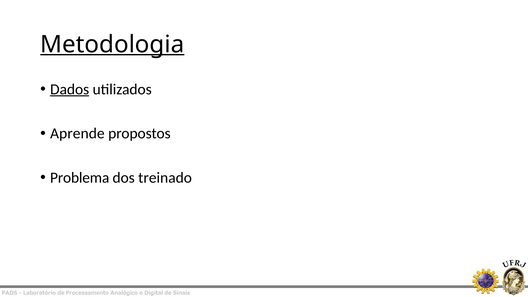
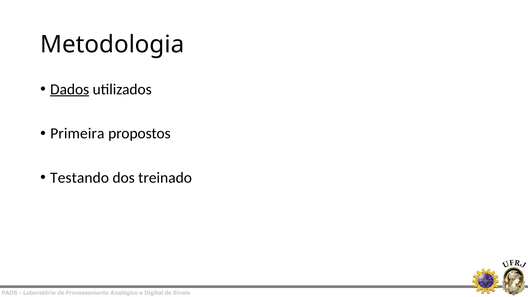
Metodologia underline: present -> none
Aprende: Aprende -> Primeira
Problema: Problema -> Testando
